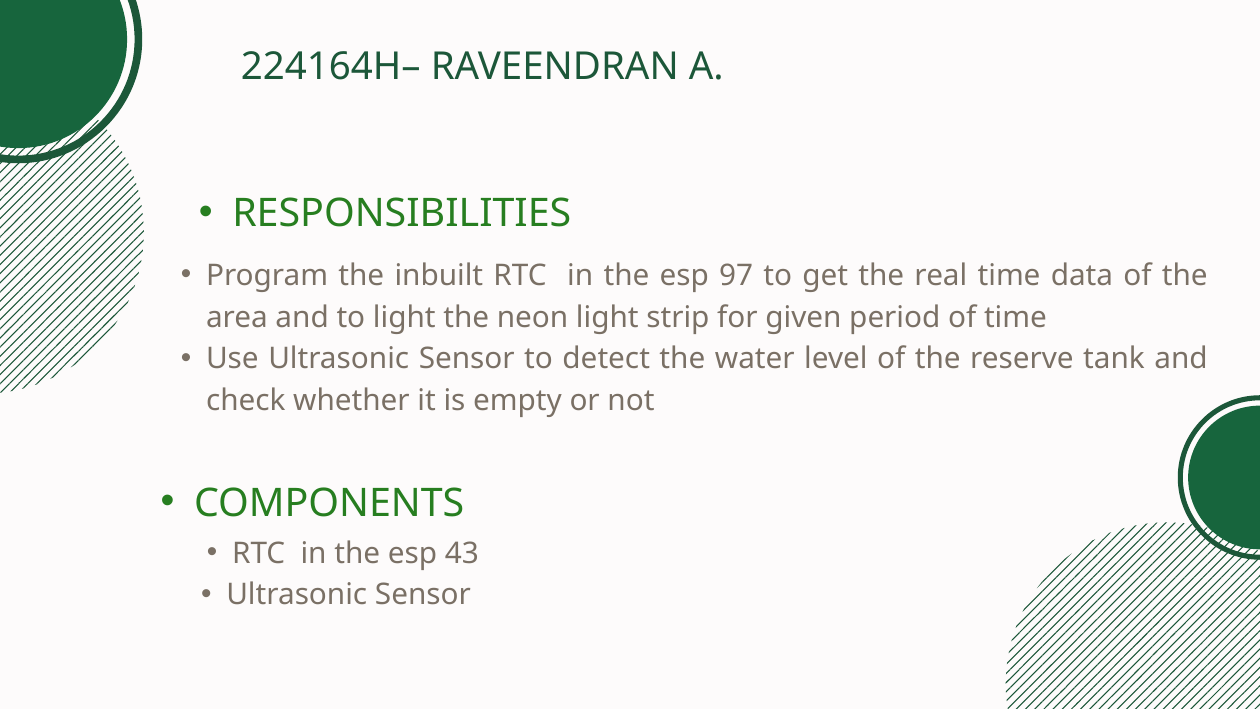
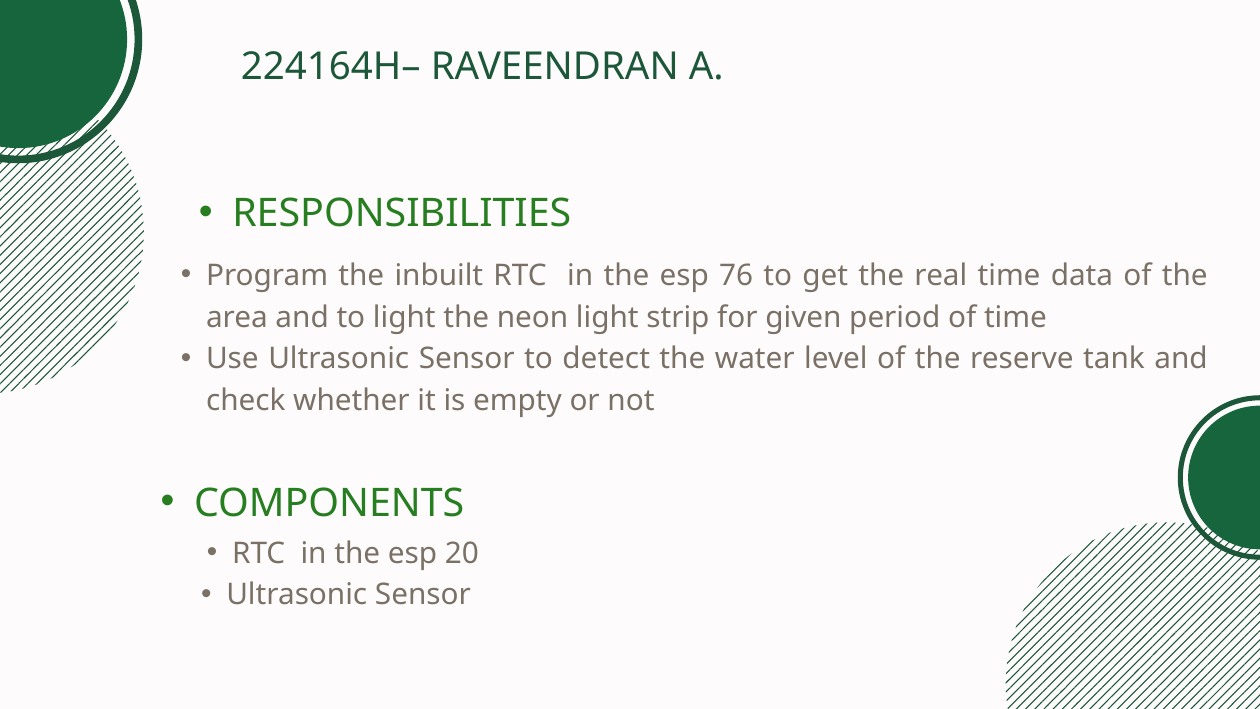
97: 97 -> 76
43: 43 -> 20
